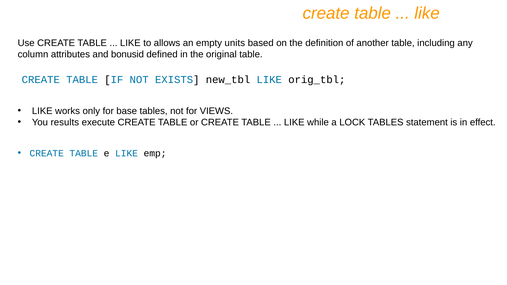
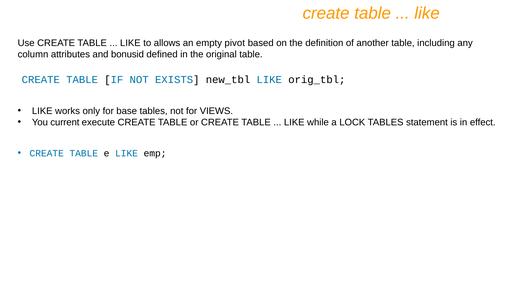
units: units -> pivot
results: results -> current
